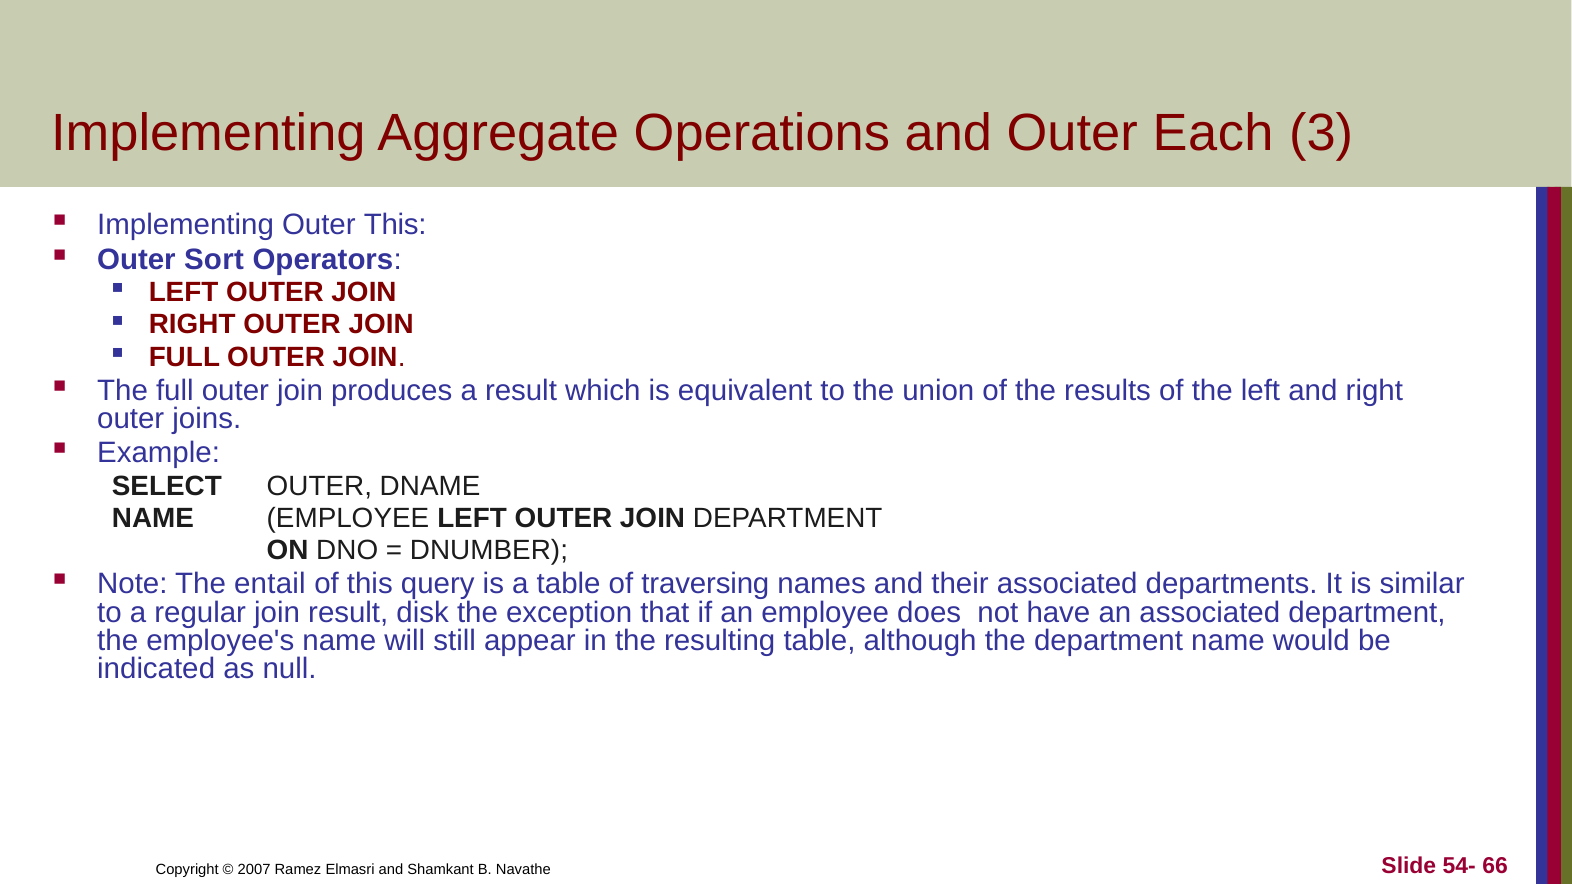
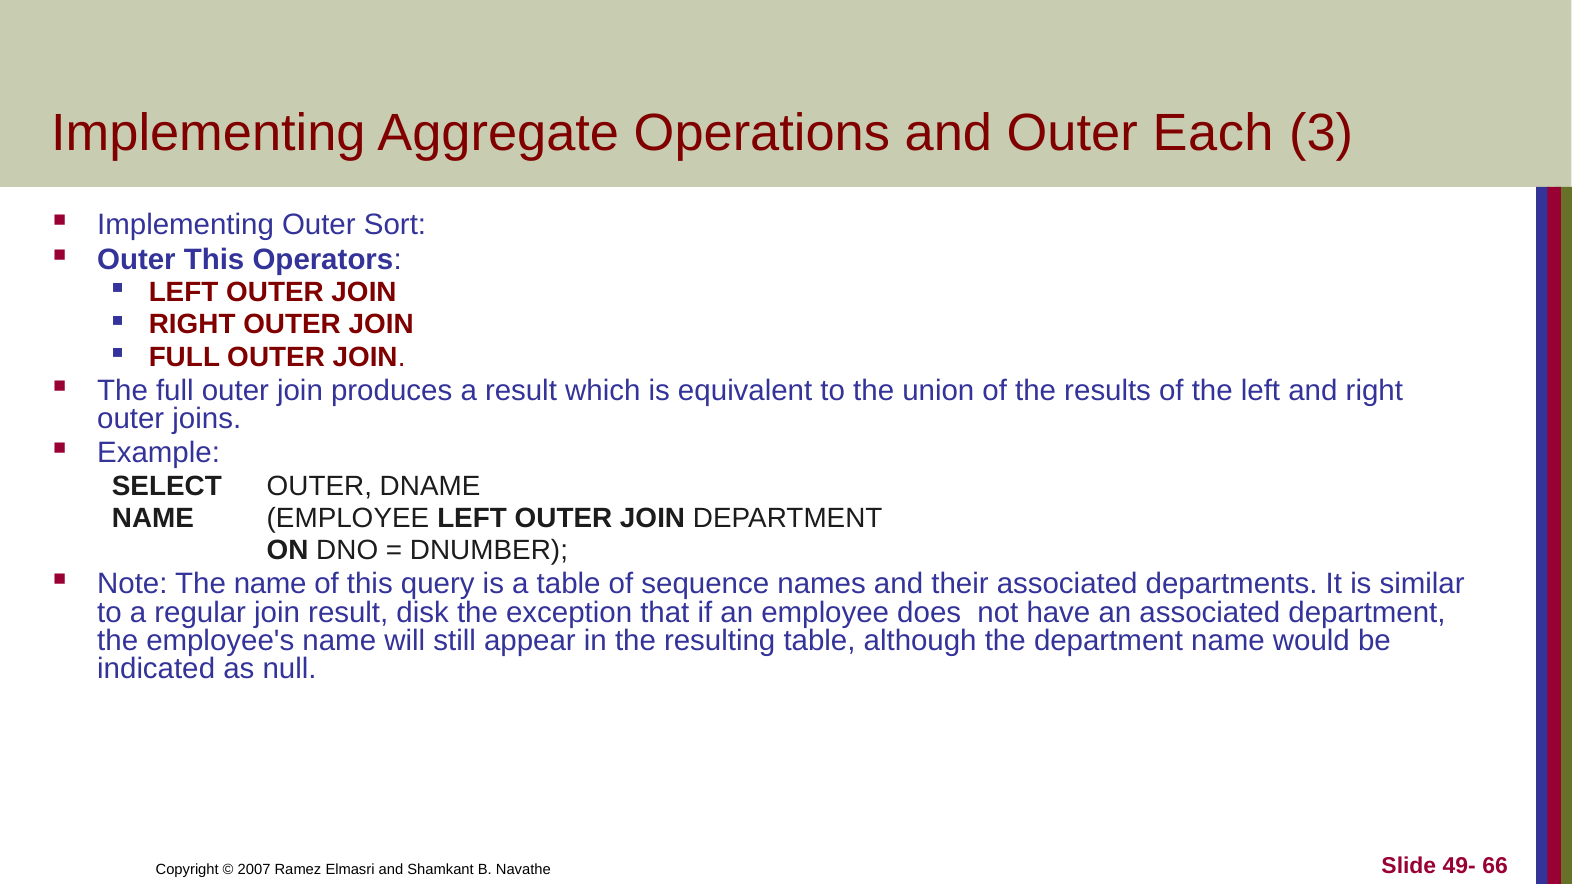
Outer This: This -> Sort
Outer Sort: Sort -> This
The entail: entail -> name
traversing: traversing -> sequence
54-: 54- -> 49-
